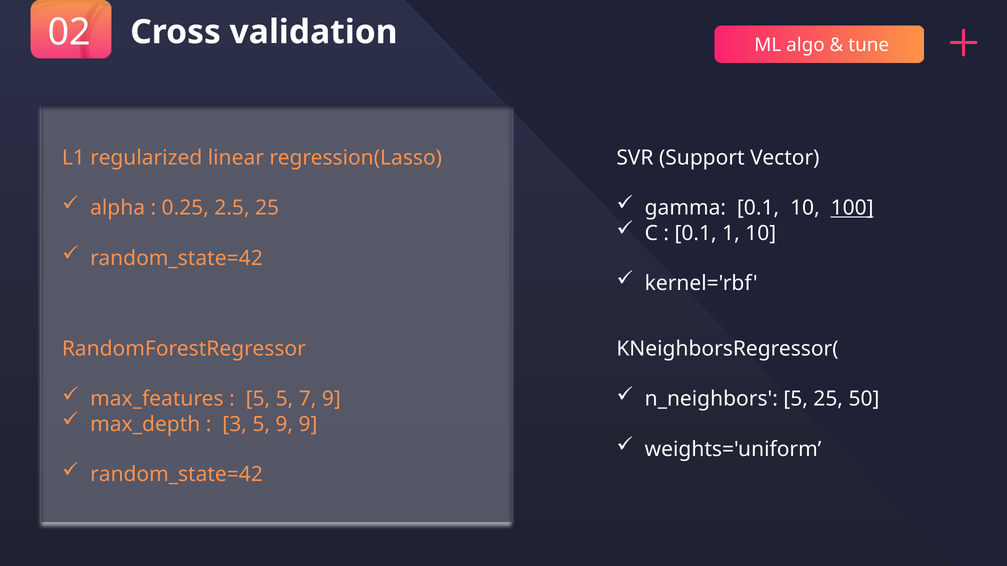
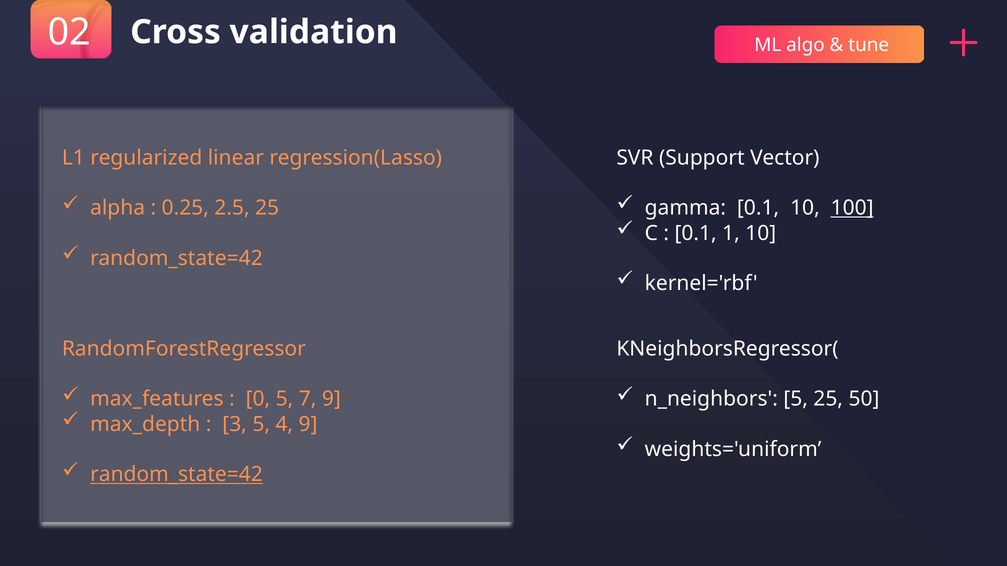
5 at (258, 399): 5 -> 0
5 9: 9 -> 4
random_state=42 at (177, 475) underline: none -> present
